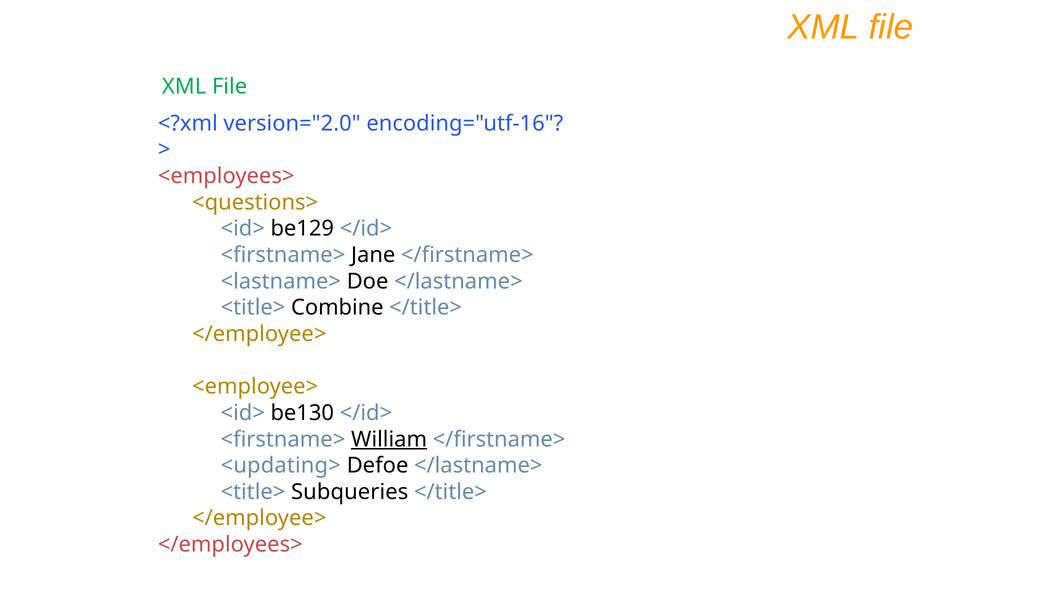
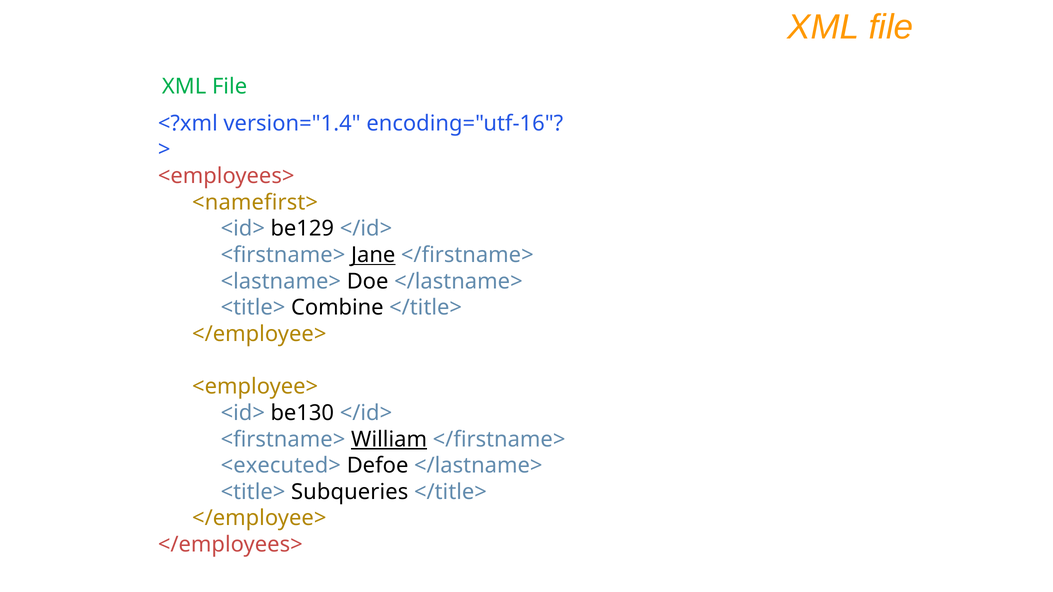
version="2.0: version="2.0 -> version="1.4
<questions>: <questions> -> <namefirst>
Jane underline: none -> present
<updating>: <updating> -> <executed>
